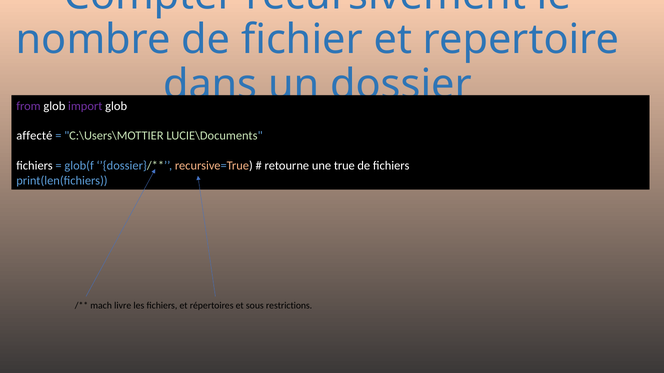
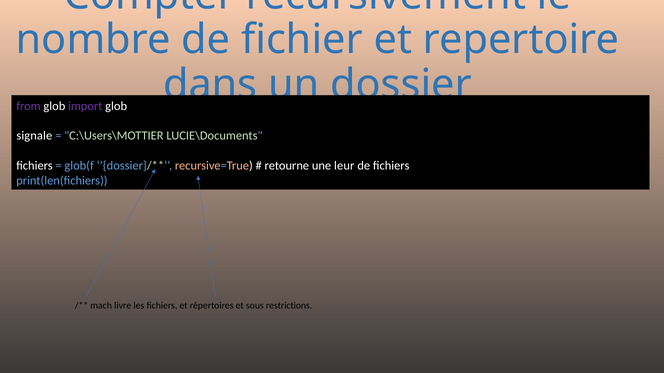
affecté: affecté -> signale
true: true -> leur
